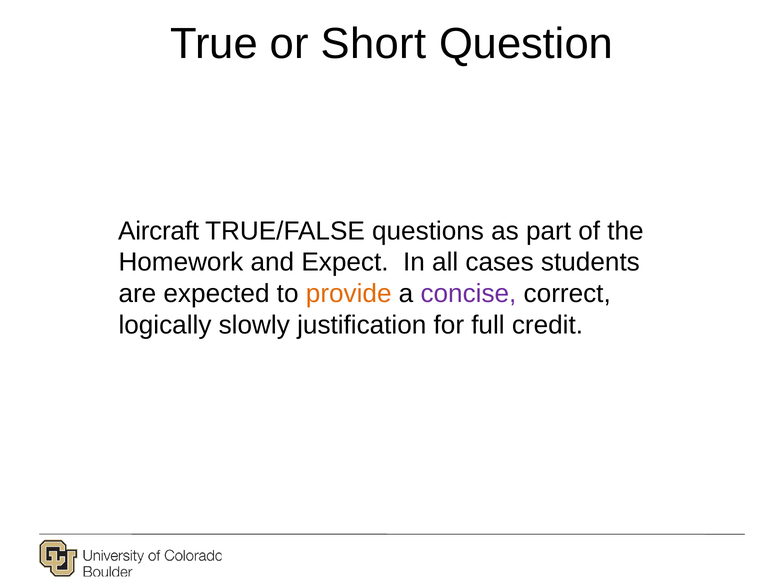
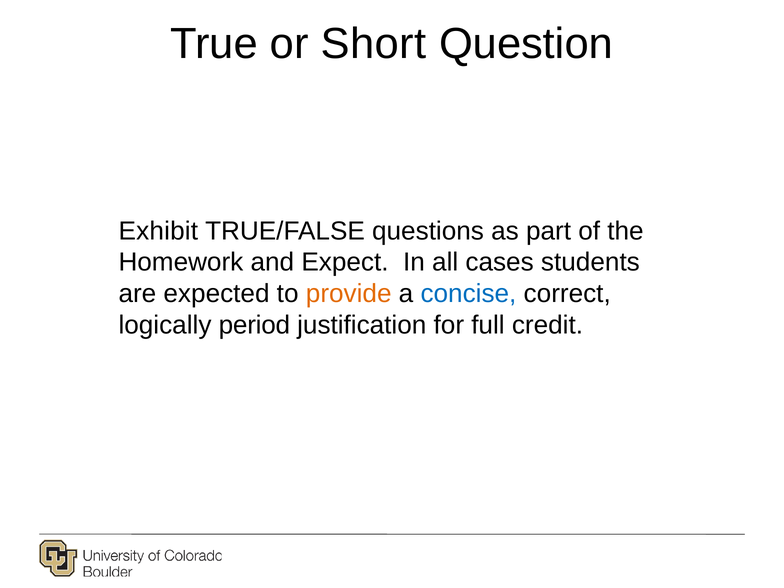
Aircraft: Aircraft -> Exhibit
concise colour: purple -> blue
slowly: slowly -> period
